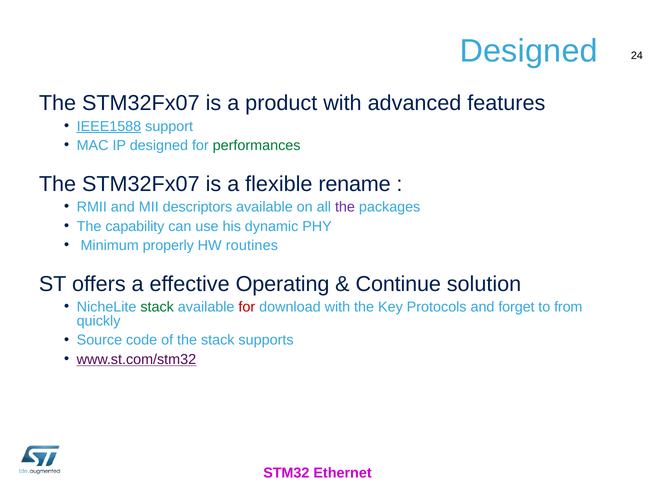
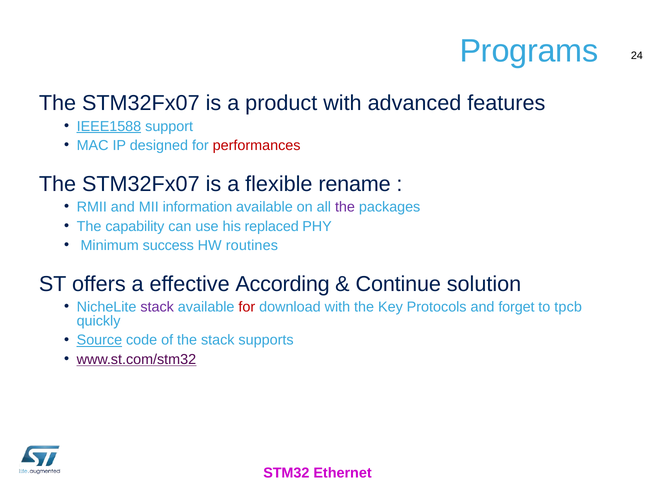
Designed at (529, 51): Designed -> Programs
performances colour: green -> red
descriptors: descriptors -> information
dynamic: dynamic -> replaced
properly: properly -> success
Operating: Operating -> According
stack at (157, 307) colour: green -> purple
from: from -> tpcb
Source underline: none -> present
